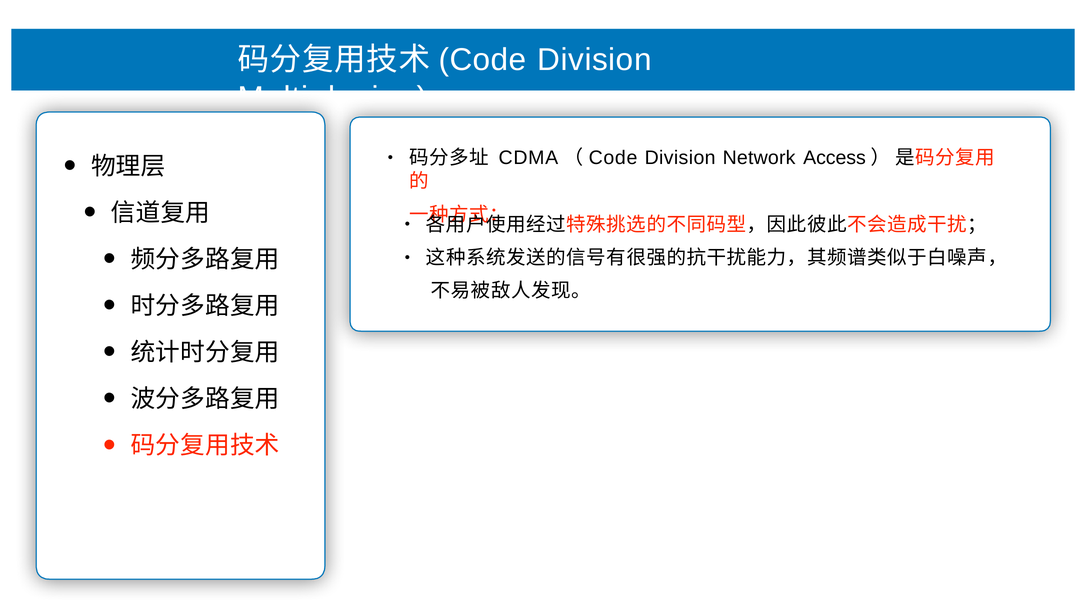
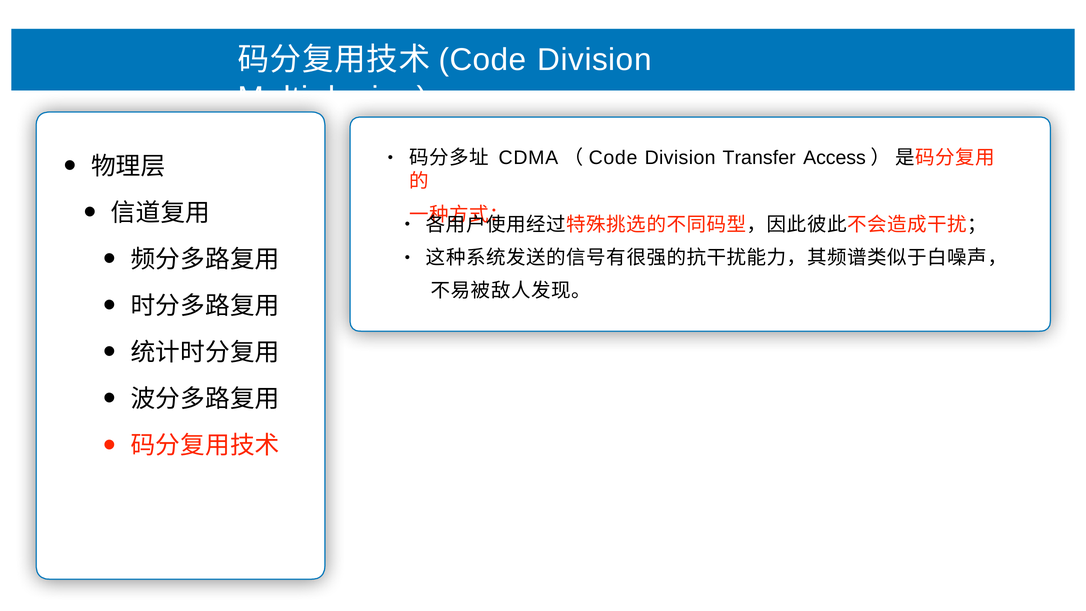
Network: Network -> Transfer
